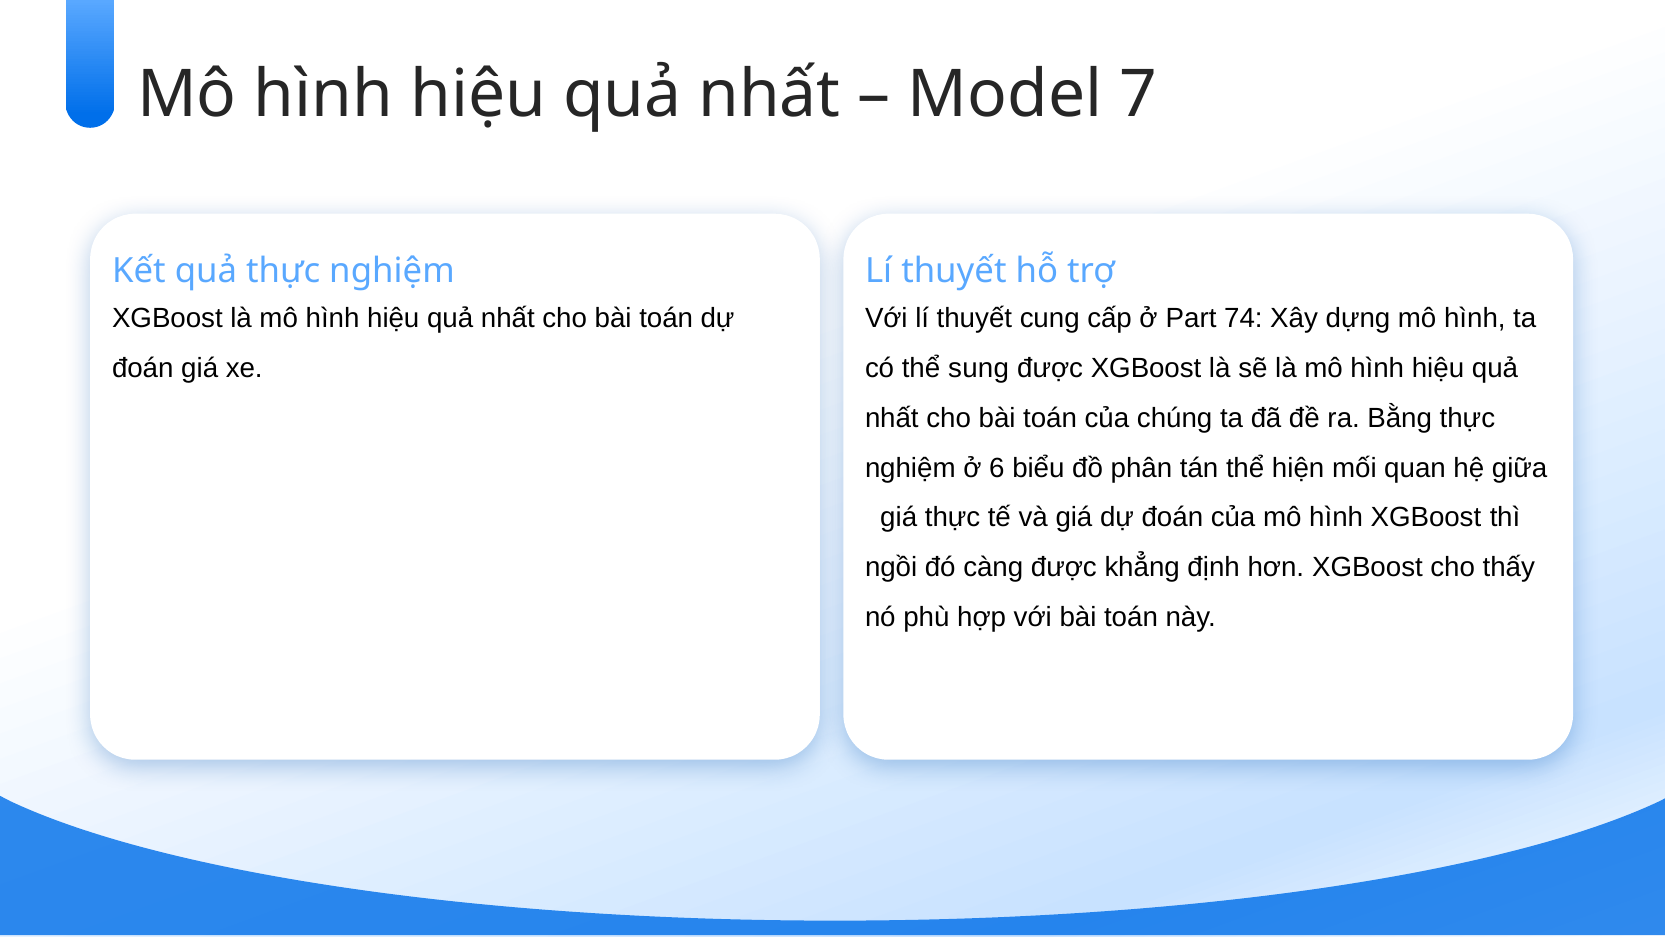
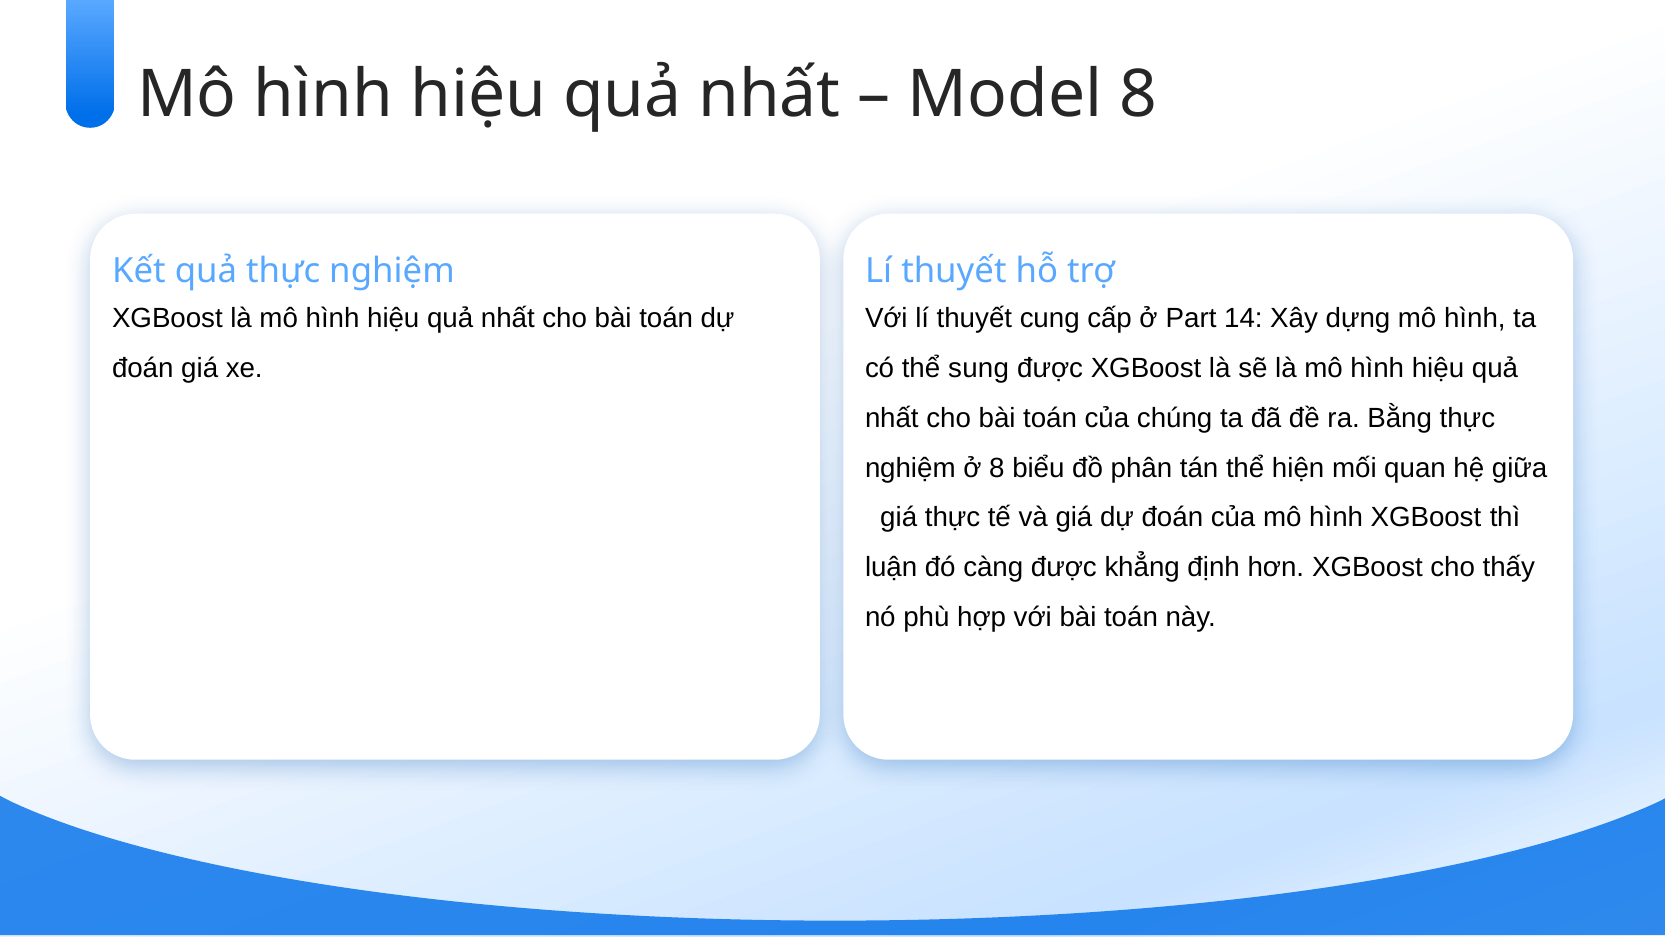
Model 7: 7 -> 8
74: 74 -> 14
ở 6: 6 -> 8
ngồi: ngồi -> luận
